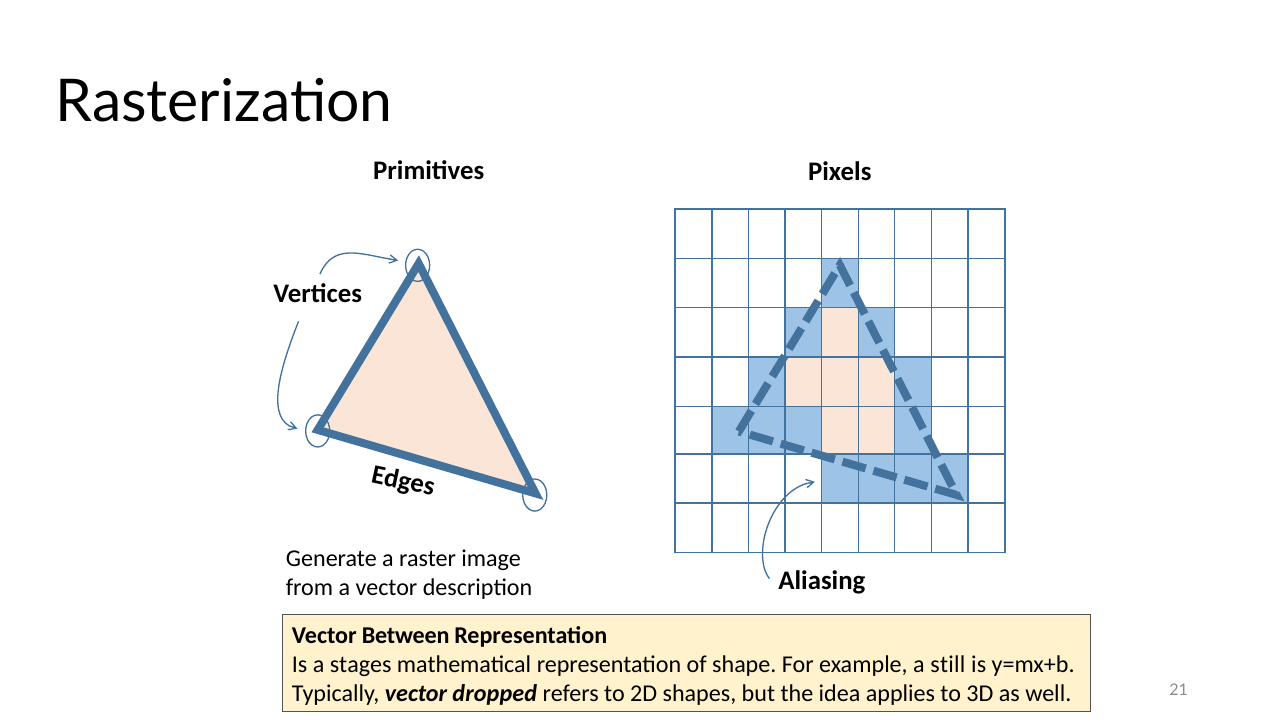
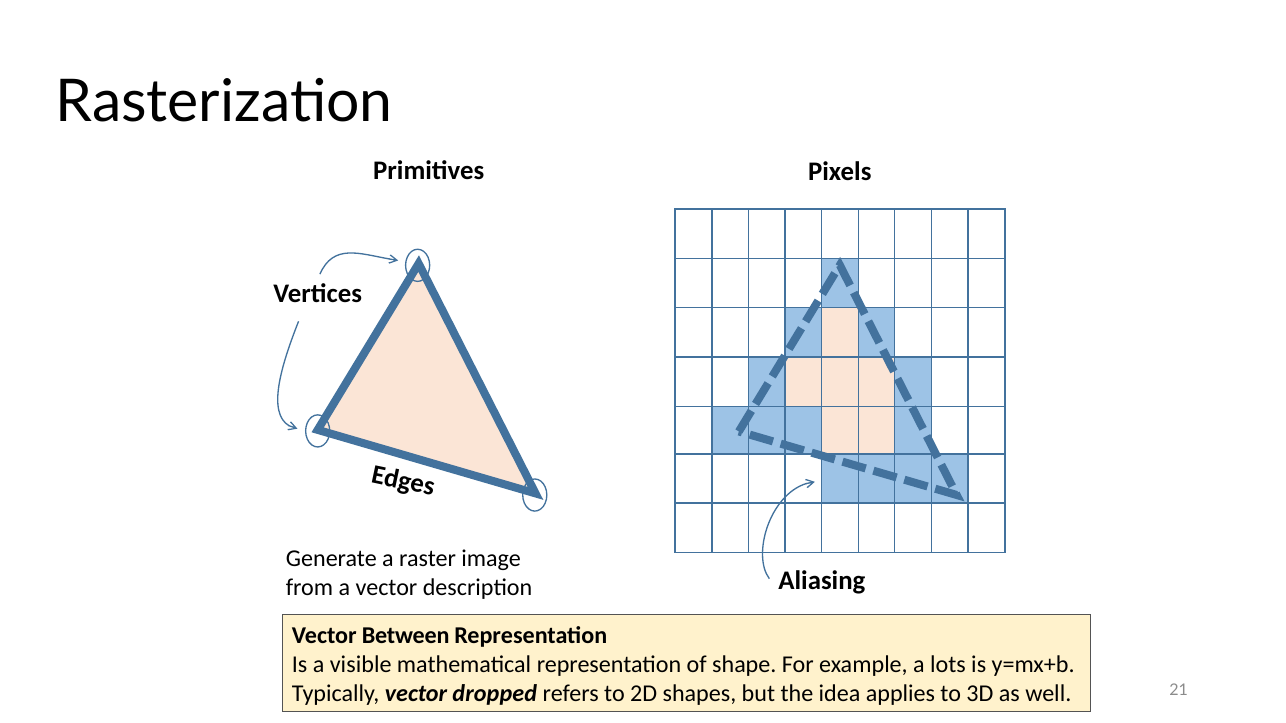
stages: stages -> visible
still: still -> lots
